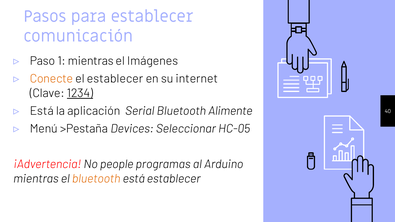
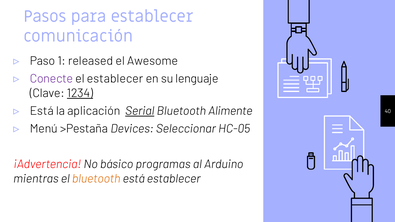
1 mientras: mientras -> released
Imágenes: Imágenes -> Awesome
Conecte colour: orange -> purple
internet: internet -> lenguaje
Serial underline: none -> present
people: people -> básico
